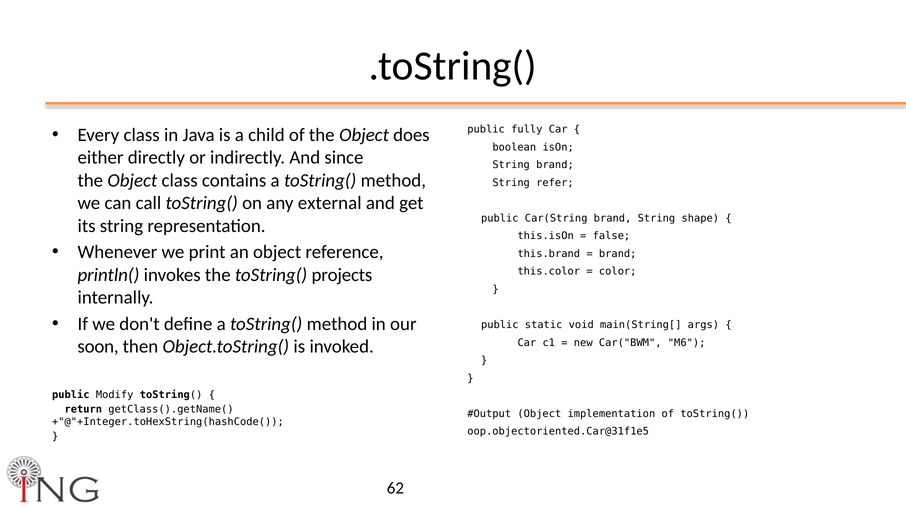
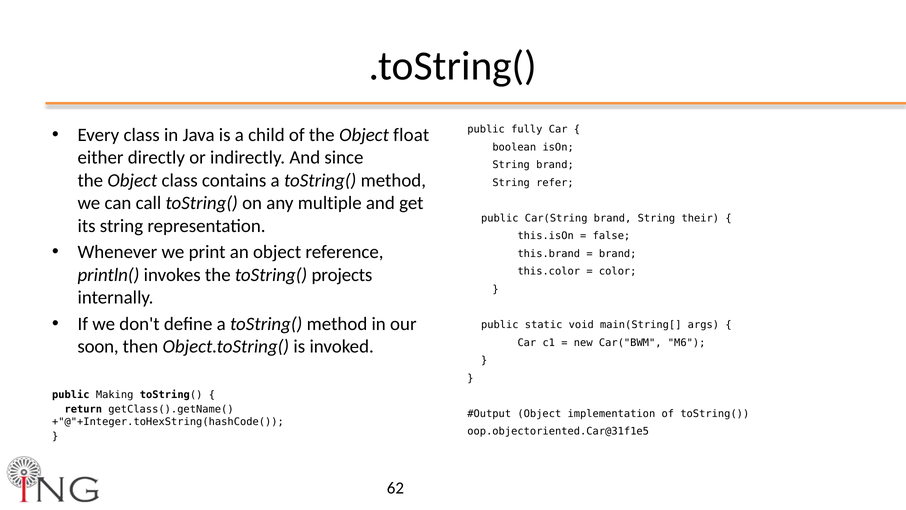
does: does -> float
external: external -> multiple
shape: shape -> their
Modify: Modify -> Making
